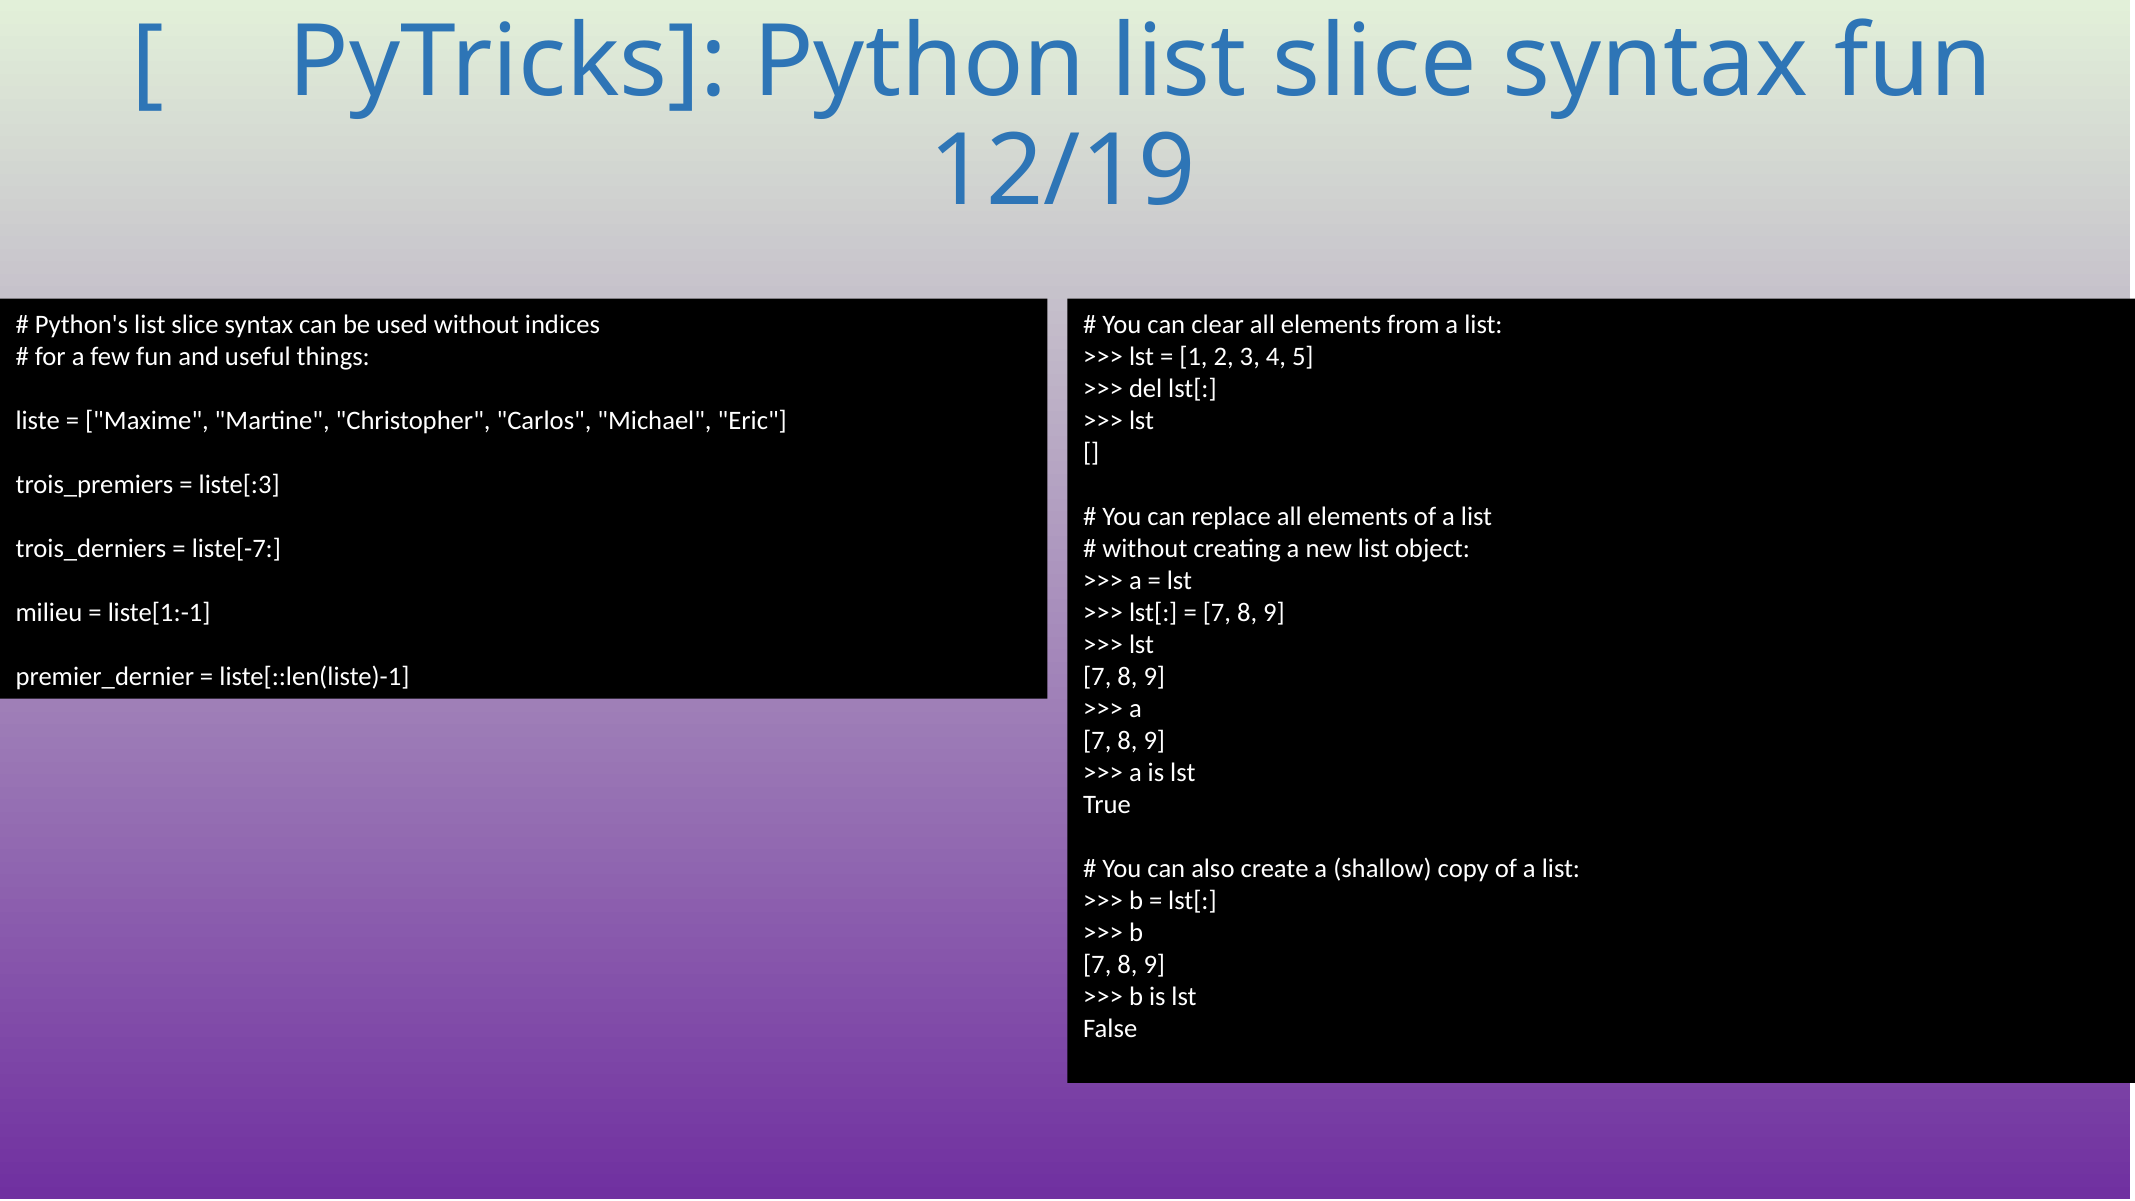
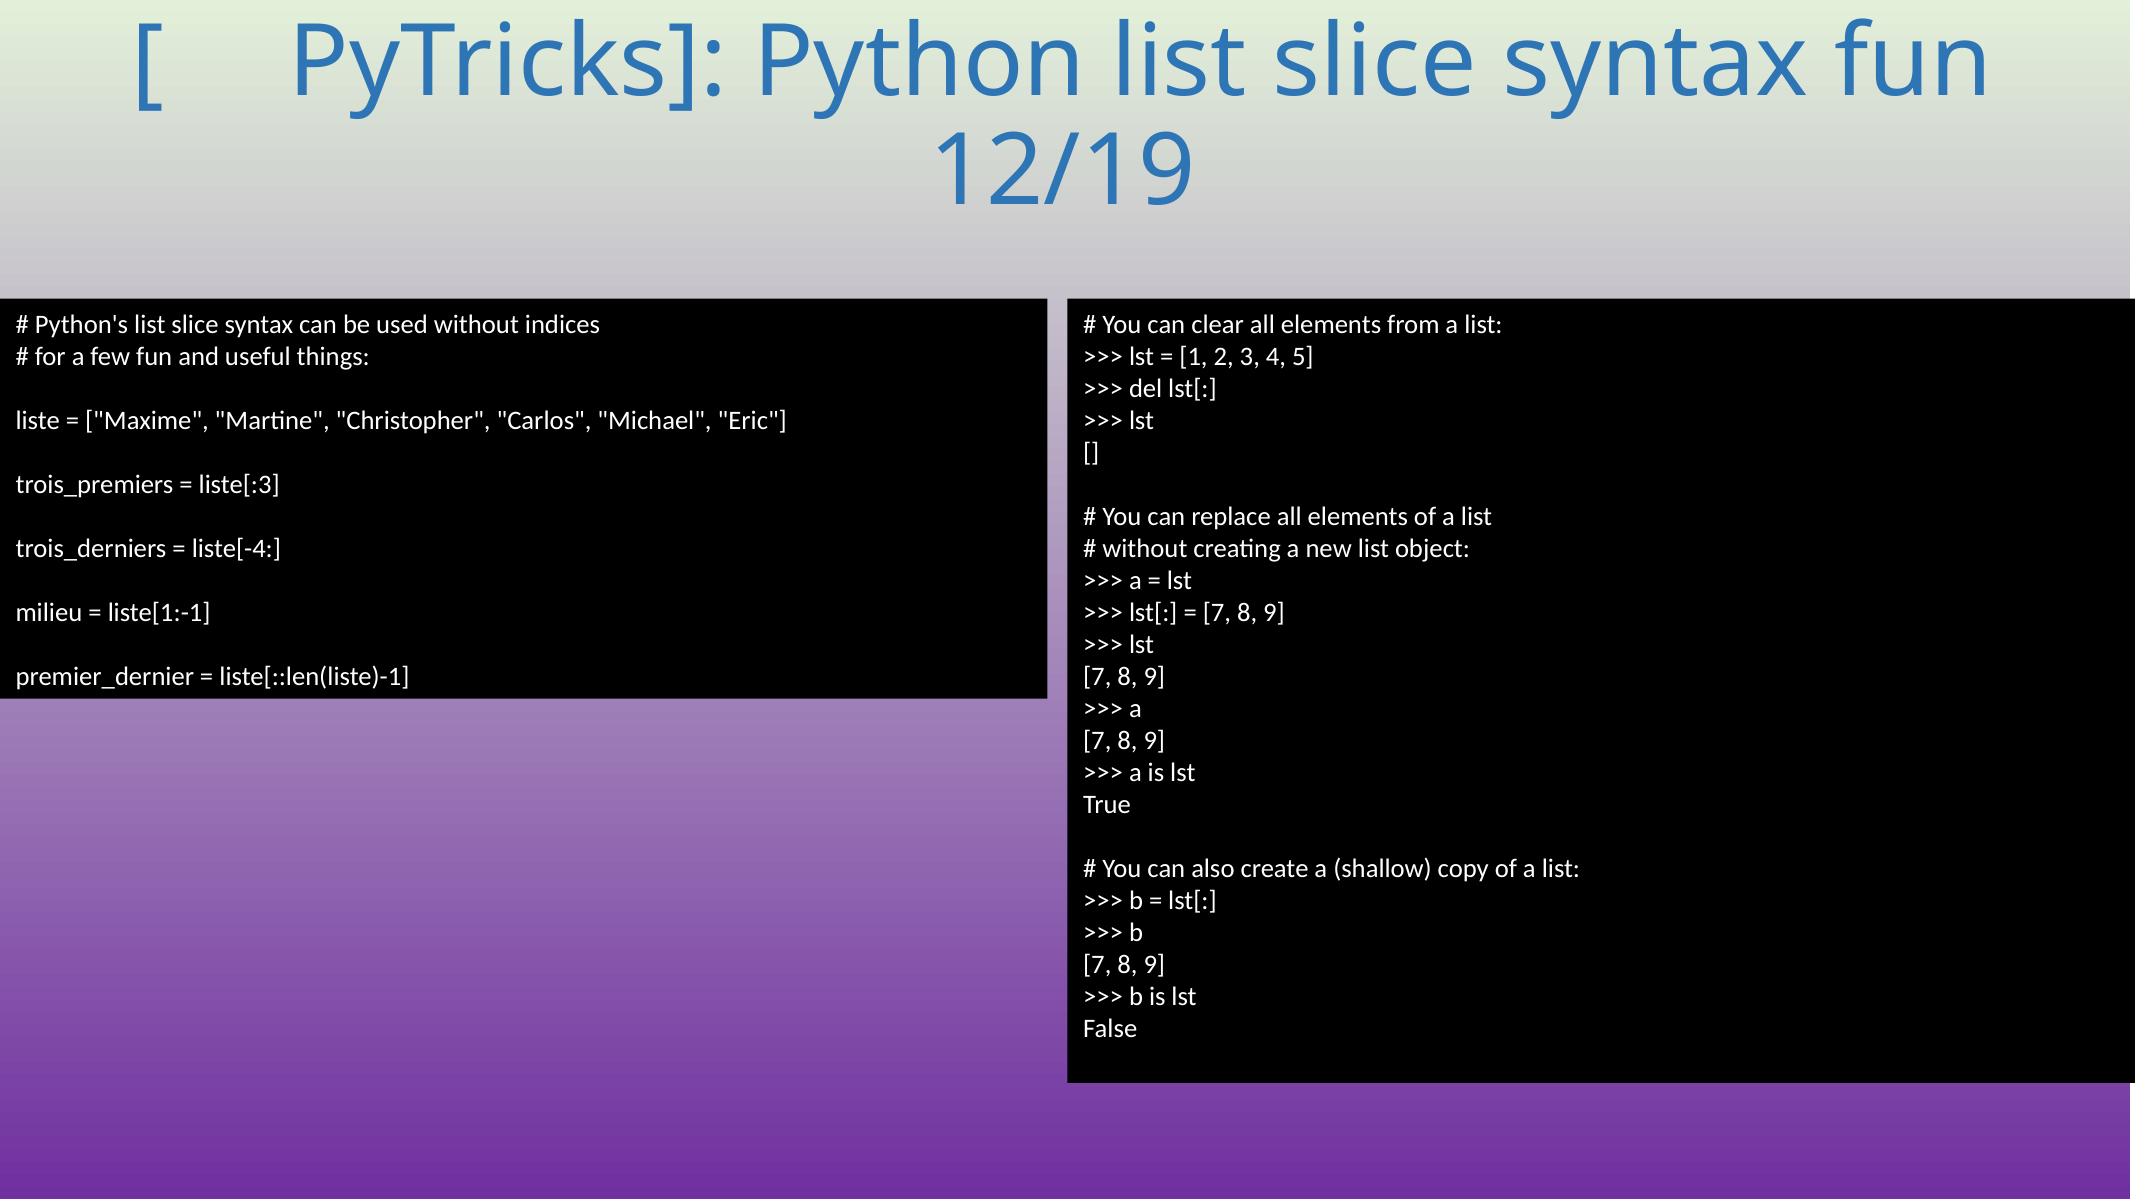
liste[-7: liste[-7 -> liste[-4
